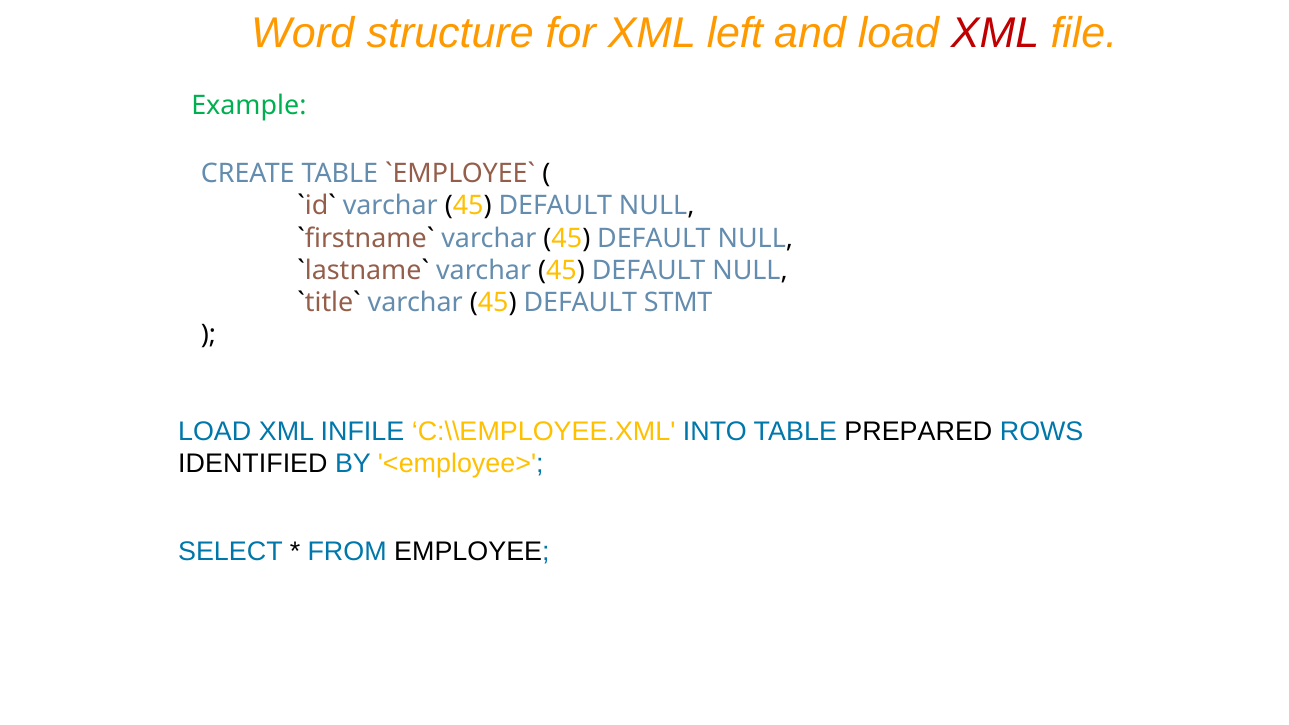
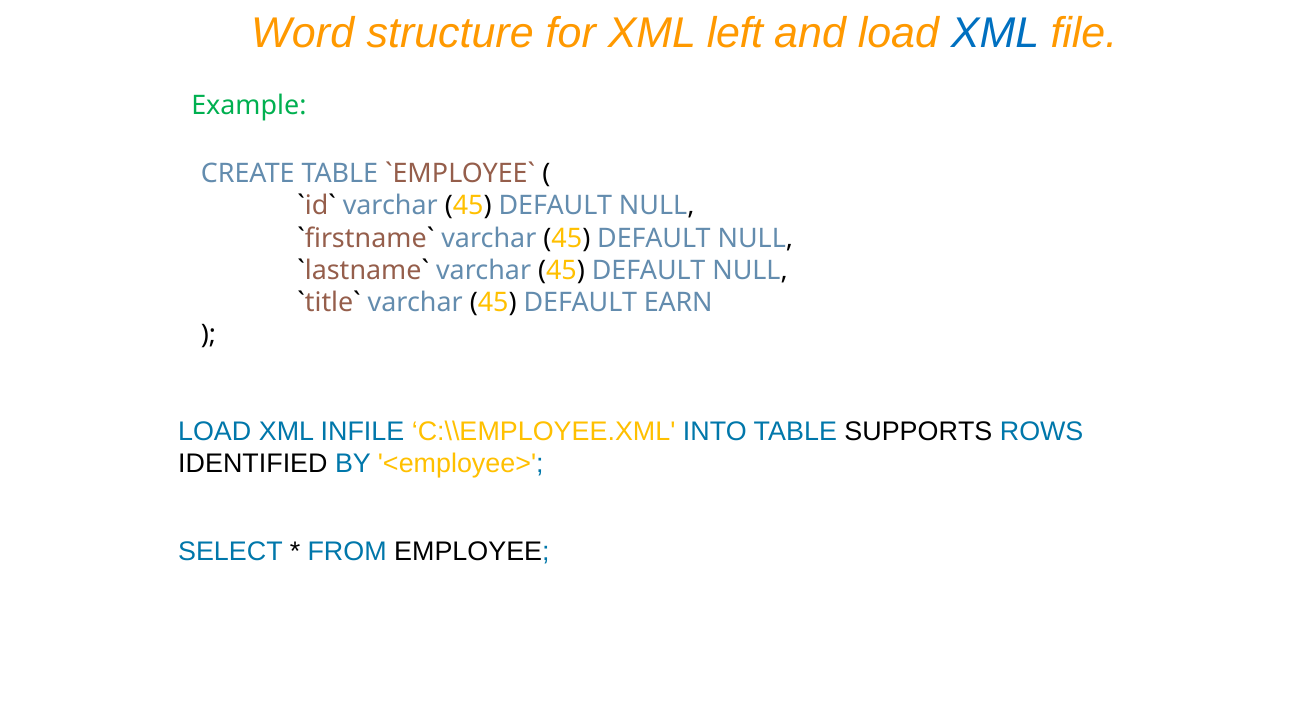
XML at (995, 34) colour: red -> blue
STMT: STMT -> EARN
PREPARED: PREPARED -> SUPPORTS
